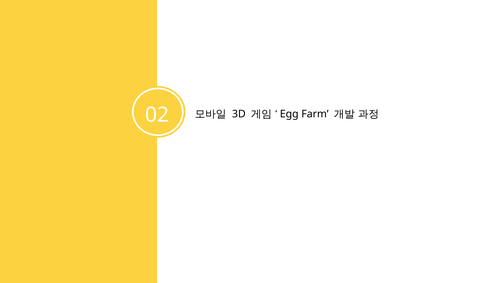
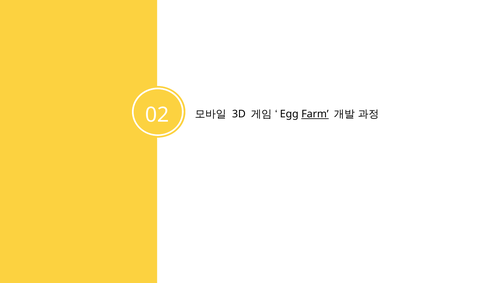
Farm underline: none -> present
